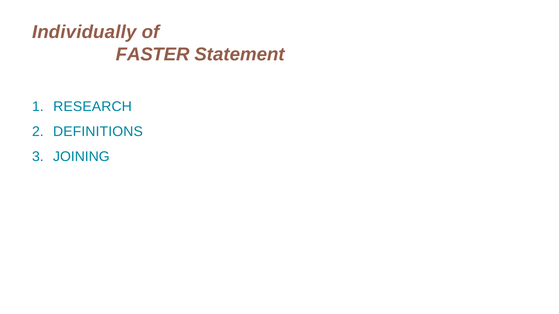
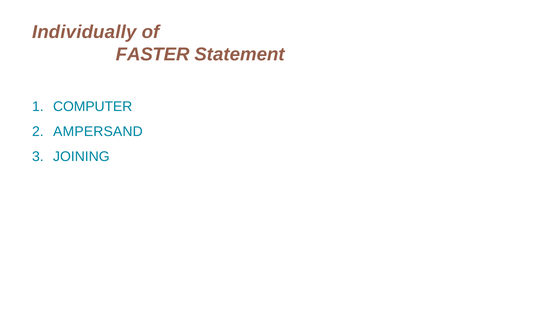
RESEARCH: RESEARCH -> COMPUTER
DEFINITIONS: DEFINITIONS -> AMPERSAND
